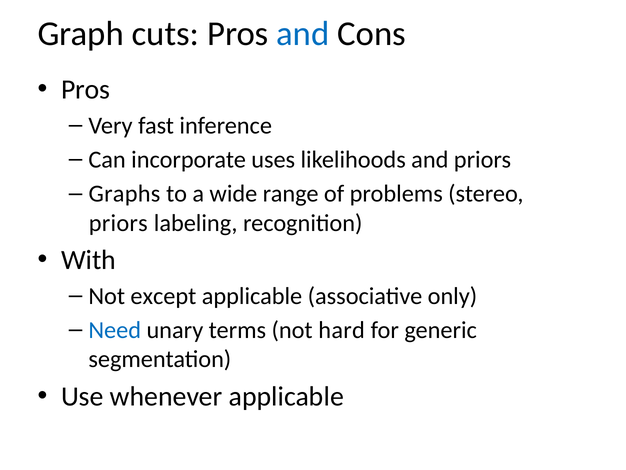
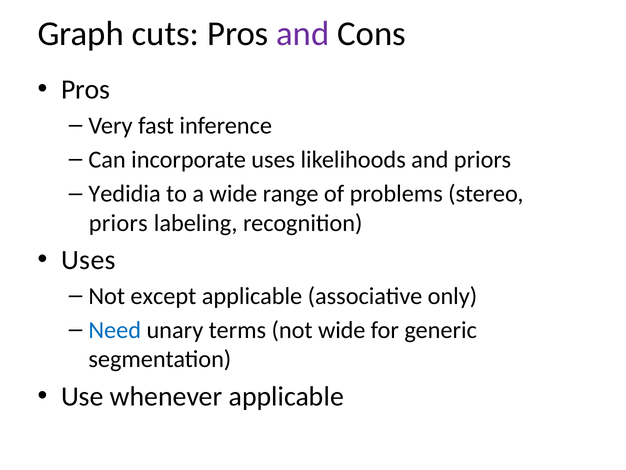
and at (303, 34) colour: blue -> purple
Graphs: Graphs -> Yedidia
With at (89, 260): With -> Uses
not hard: hard -> wide
